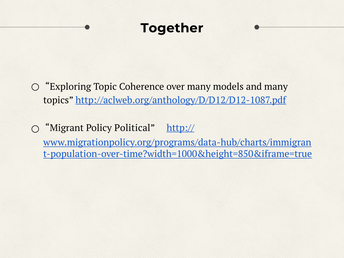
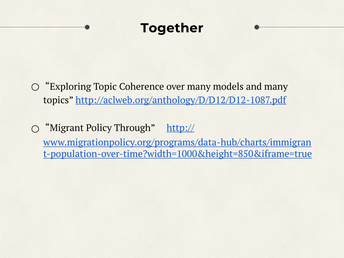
Political: Political -> Through
